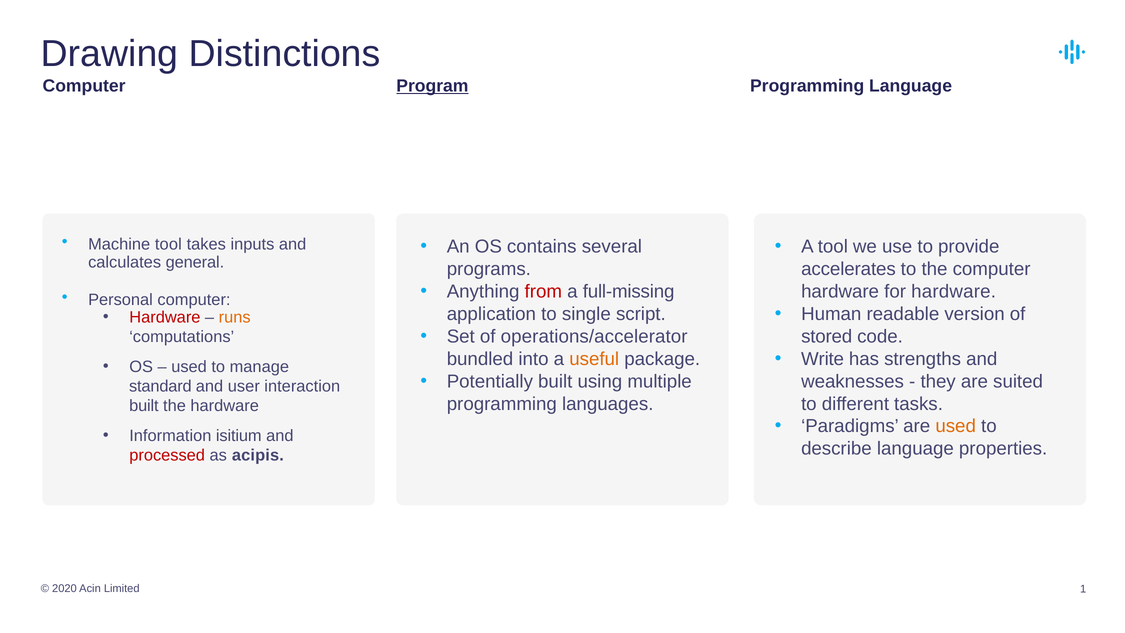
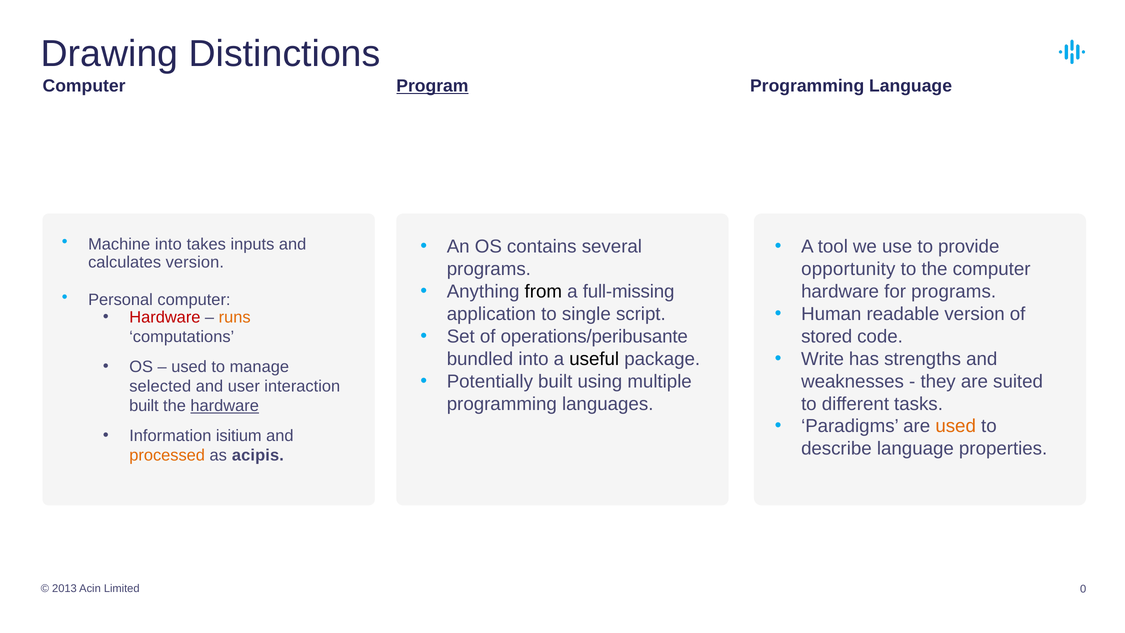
Machine tool: tool -> into
calculates general: general -> version
accelerates: accelerates -> opportunity
from colour: red -> black
for hardware: hardware -> programs
operations/accelerator: operations/accelerator -> operations/peribusante
useful colour: orange -> black
standard: standard -> selected
hardware at (225, 406) underline: none -> present
processed colour: red -> orange
2020: 2020 -> 2013
1: 1 -> 0
